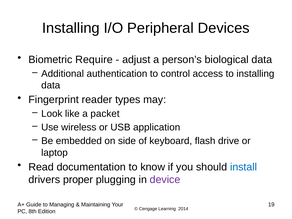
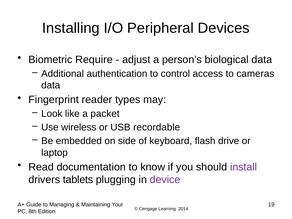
to installing: installing -> cameras
application: application -> recordable
install colour: blue -> purple
proper: proper -> tablets
